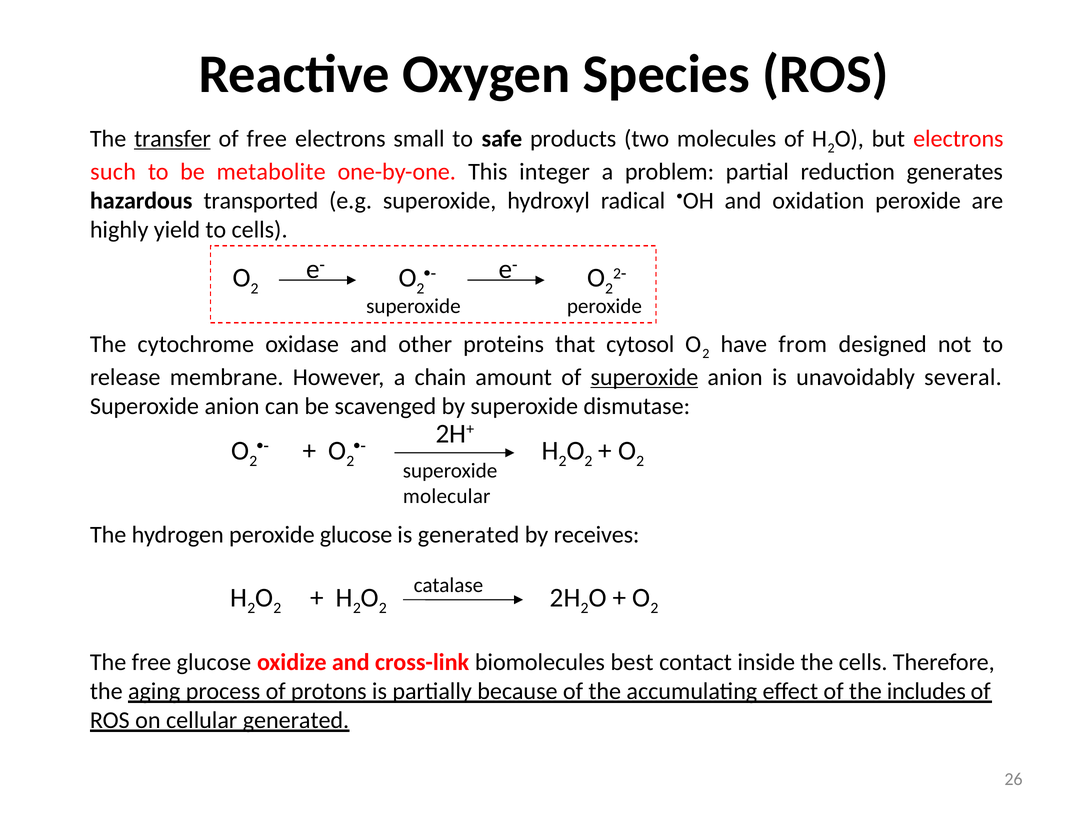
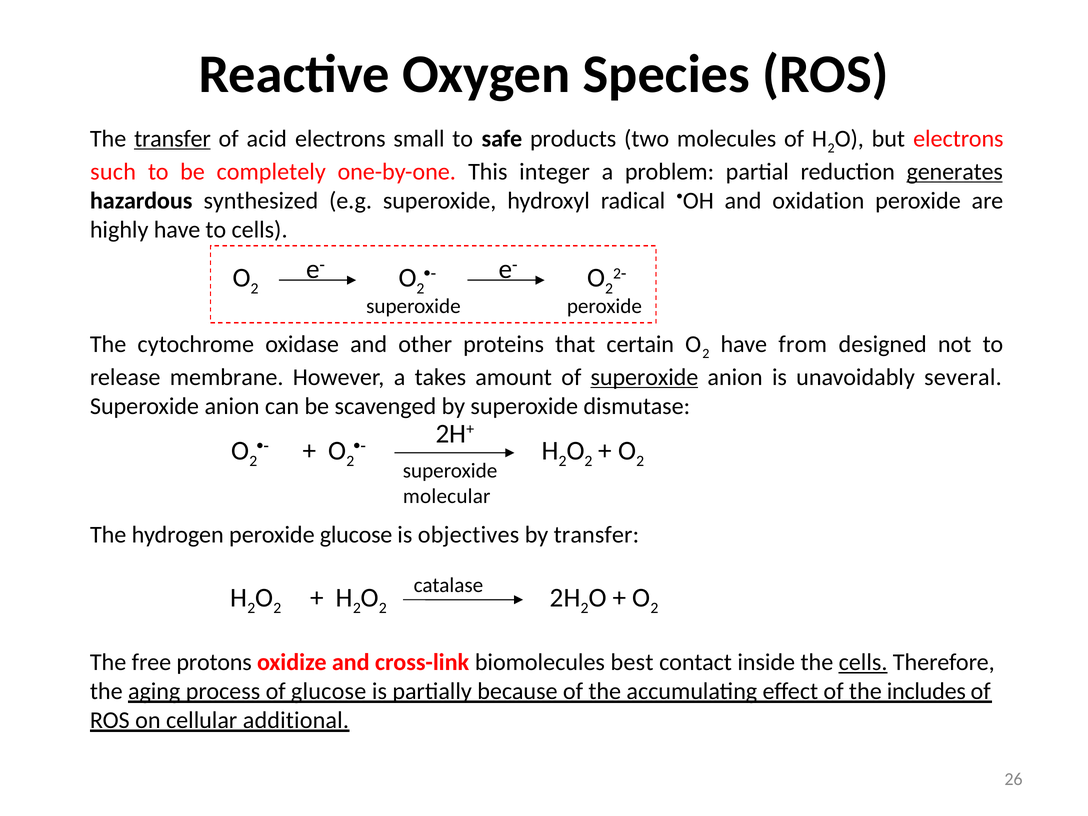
of free: free -> acid
metabolite: metabolite -> completely
generates underline: none -> present
transported: transported -> synthesized
highly yield: yield -> have
cytosol: cytosol -> certain
chain: chain -> takes
is generated: generated -> objectives
by receives: receives -> transfer
free glucose: glucose -> protons
cells at (863, 662) underline: none -> present
of protons: protons -> glucose
cellular generated: generated -> additional
